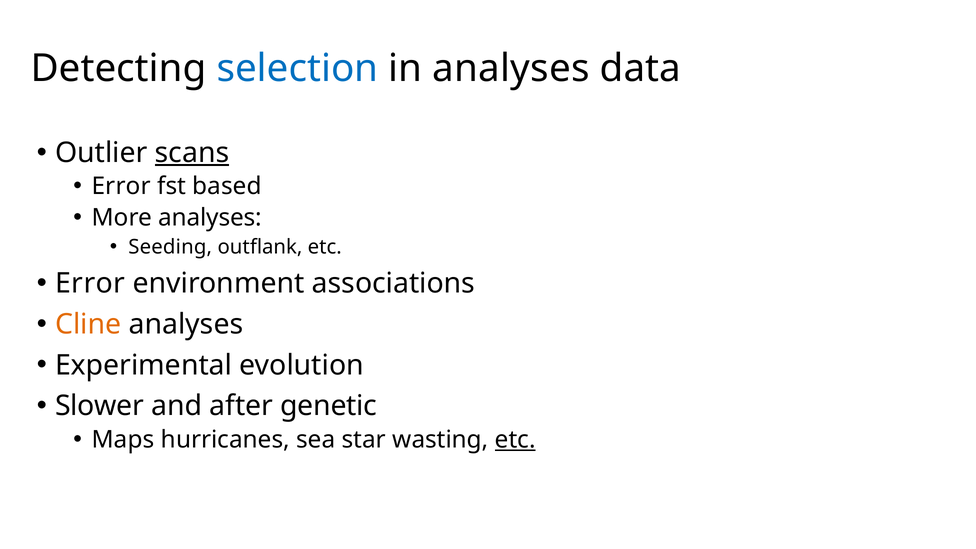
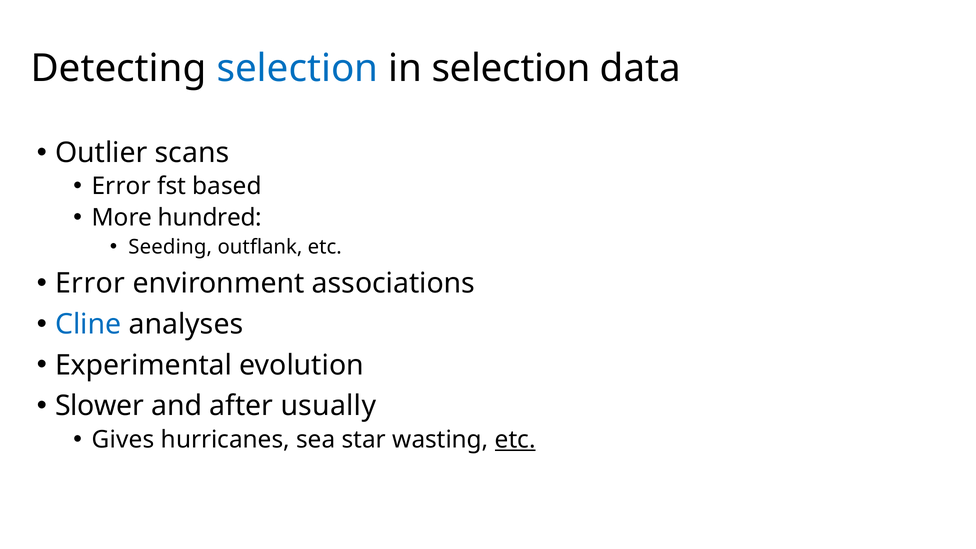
in analyses: analyses -> selection
scans underline: present -> none
More analyses: analyses -> hundred
Cline colour: orange -> blue
genetic: genetic -> usually
Maps: Maps -> Gives
